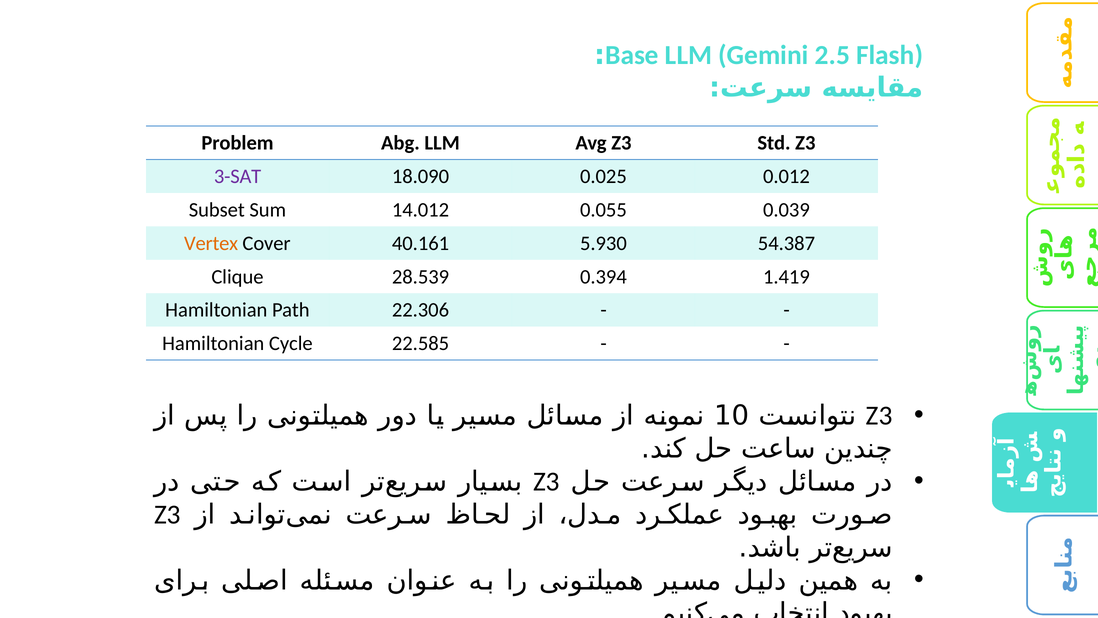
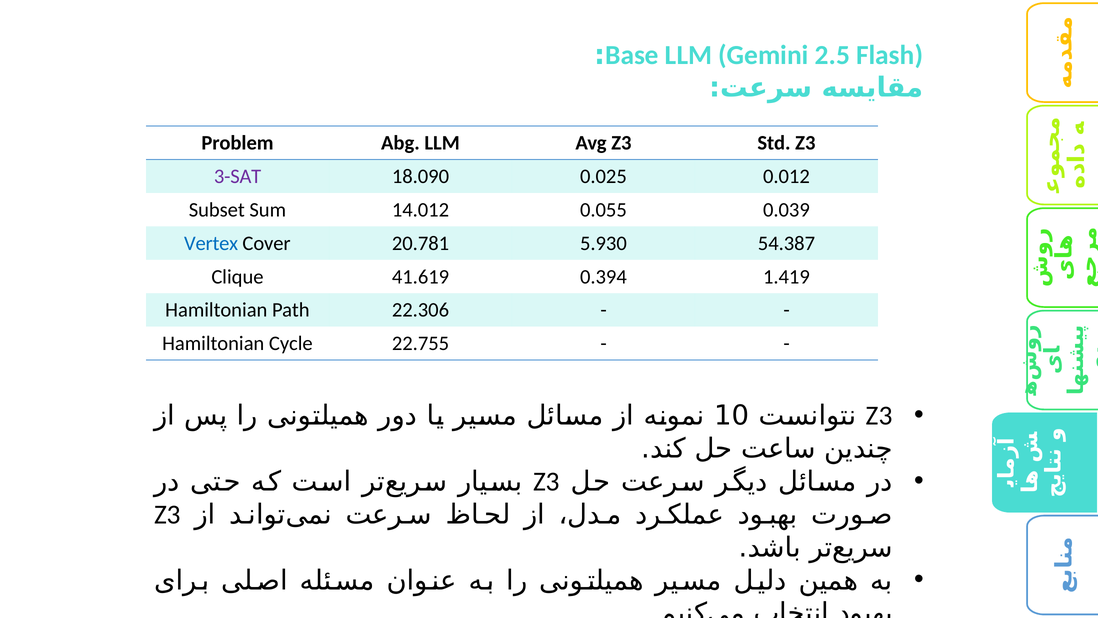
Vertex colour: orange -> blue
40.161: 40.161 -> 20.781
28.539: 28.539 -> 41.619
22.585: 22.585 -> 22.755
